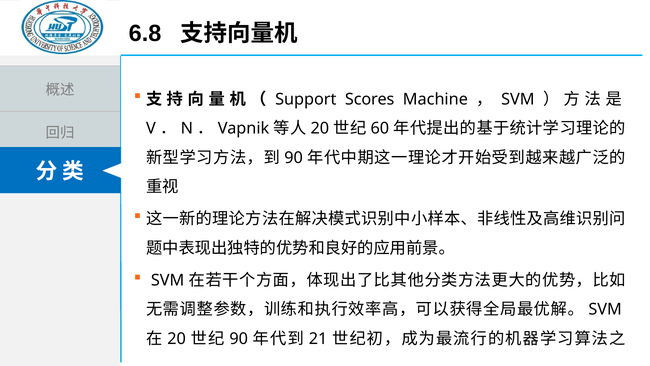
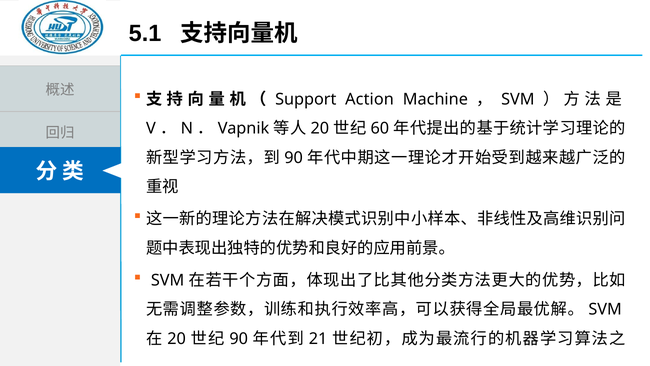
6.8: 6.8 -> 5.1
Scores: Scores -> Action
